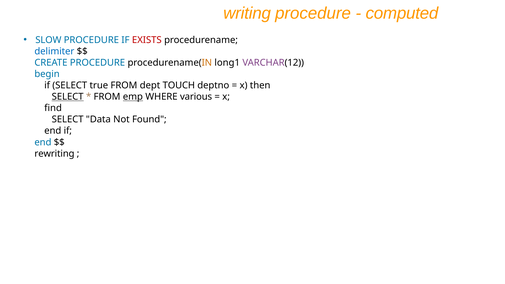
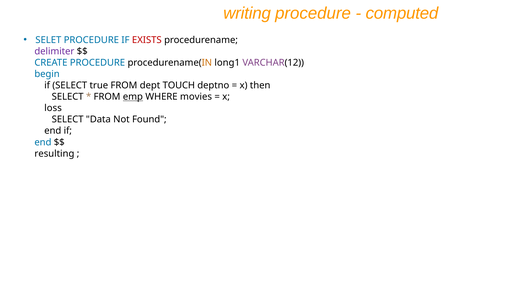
SLOW: SLOW -> SELET
delimiter colour: blue -> purple
SELECT at (68, 97) underline: present -> none
various: various -> movies
find: find -> loss
rewriting: rewriting -> resulting
